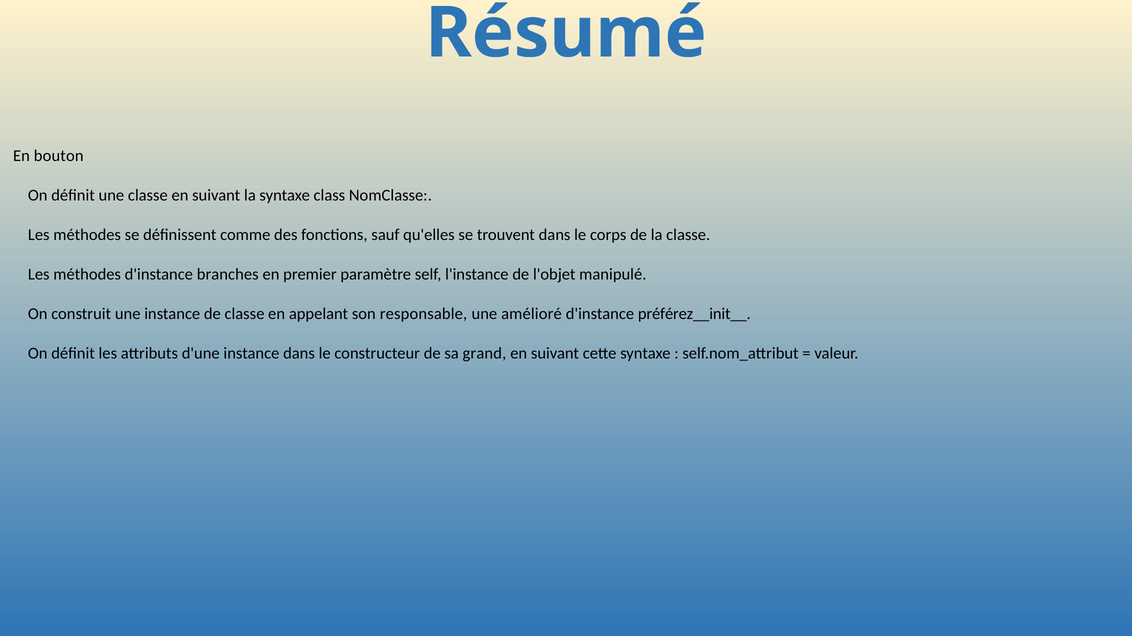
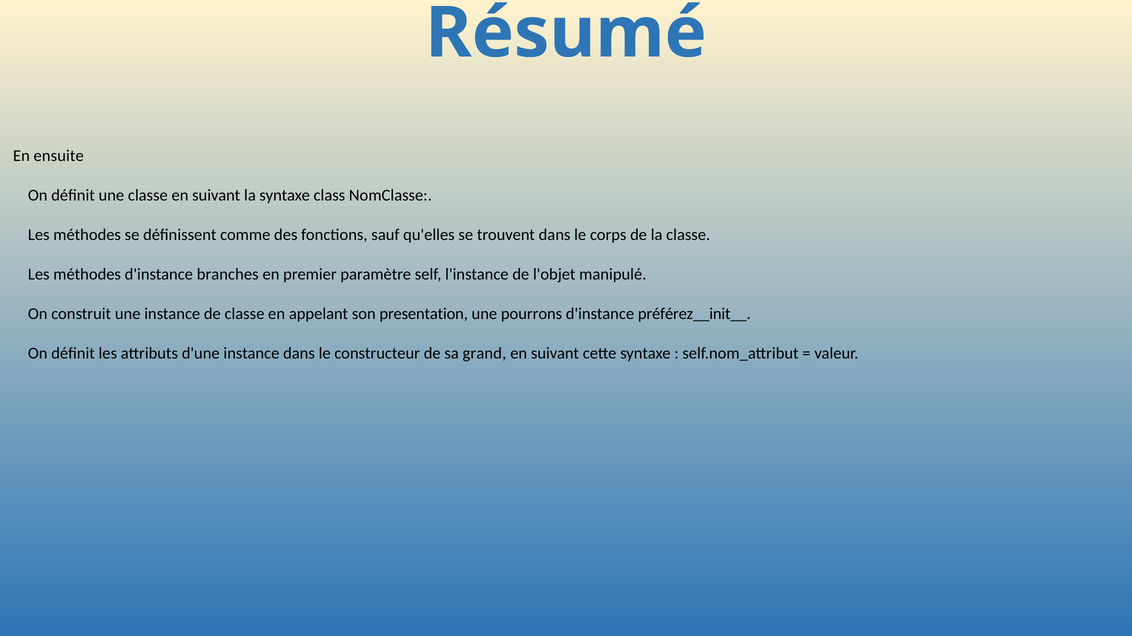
bouton: bouton -> ensuite
responsable: responsable -> presentation
amélioré: amélioré -> pourrons
